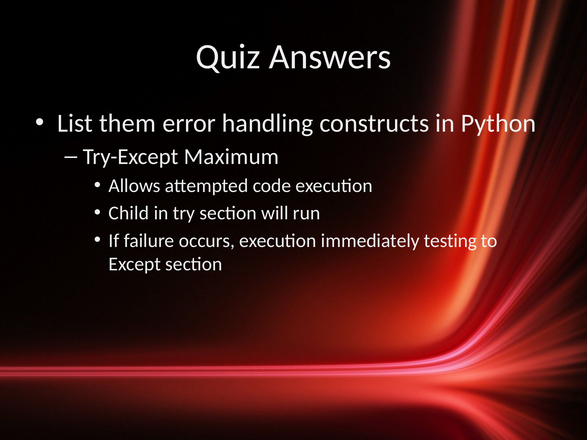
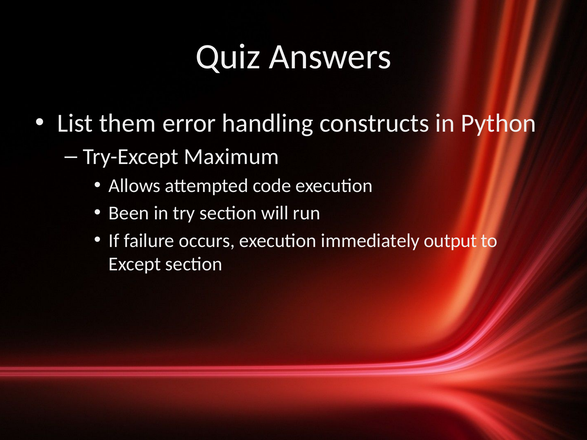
Child: Child -> Been
testing: testing -> output
